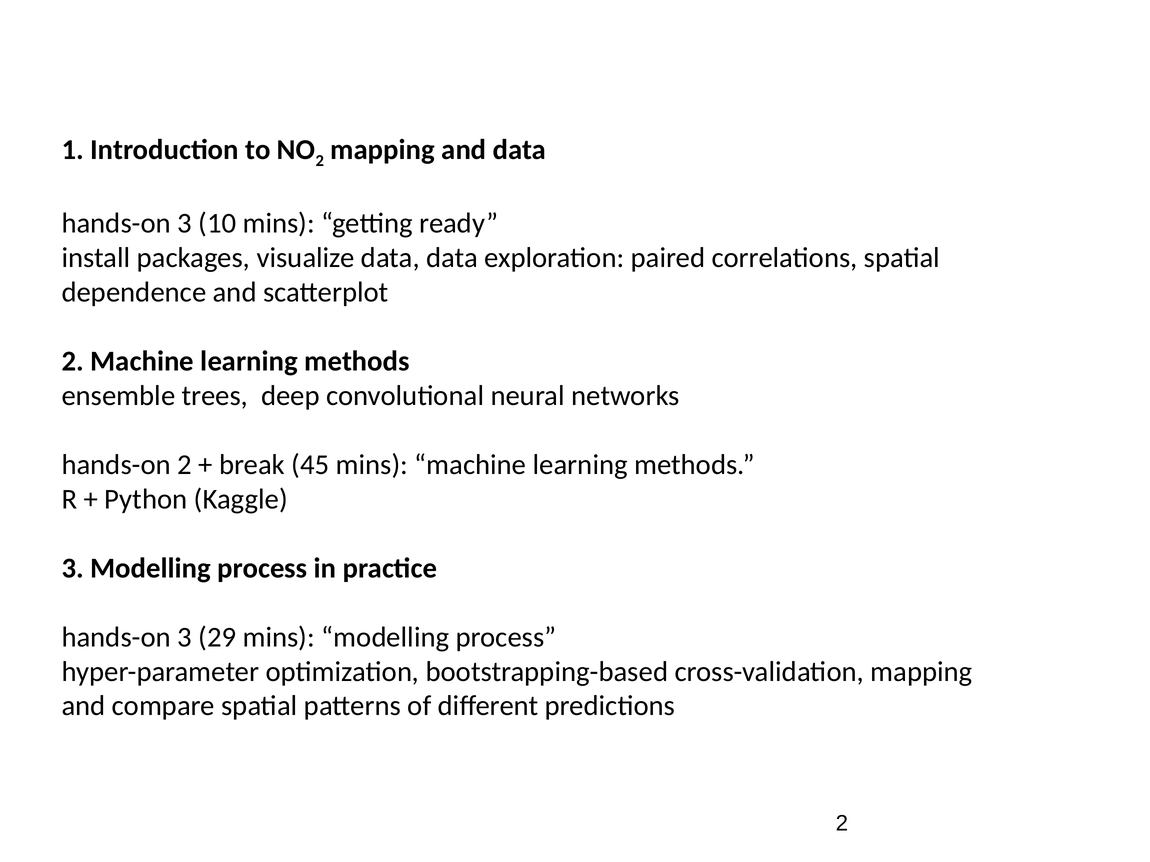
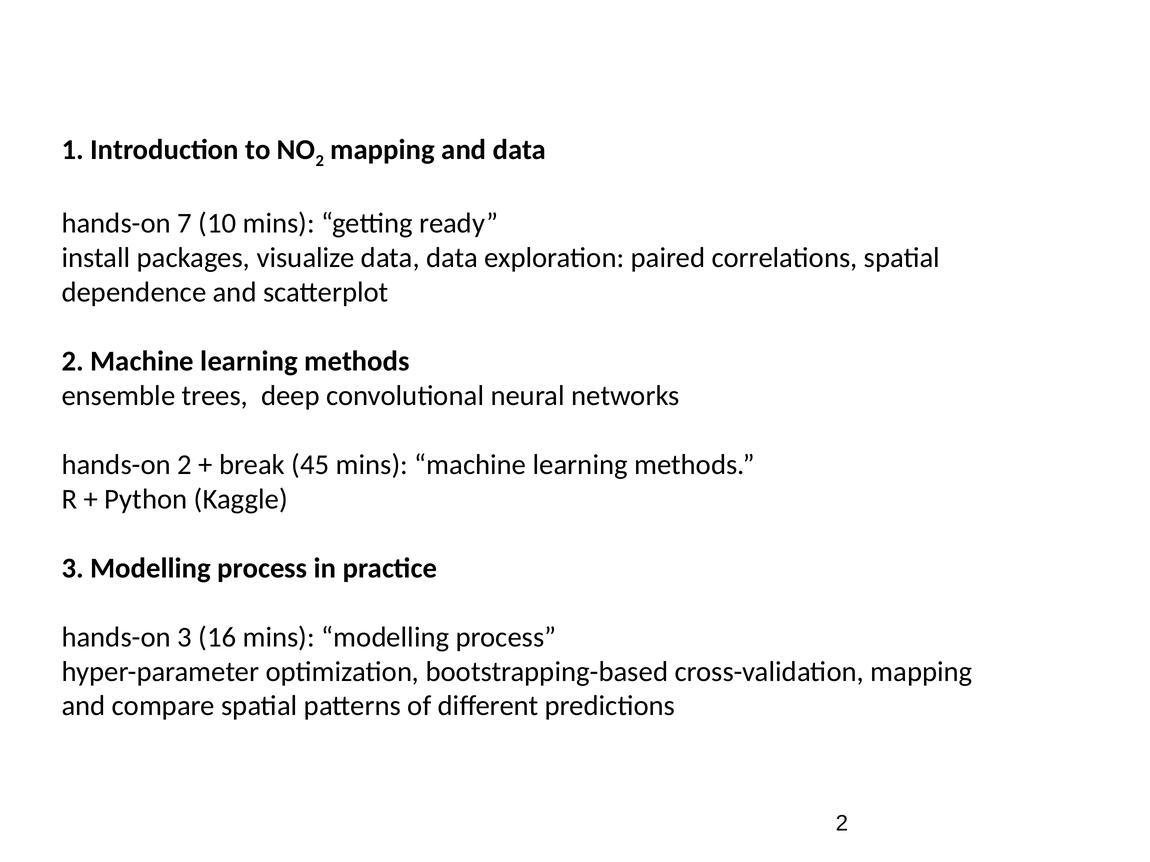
3 at (185, 223): 3 -> 7
29: 29 -> 16
